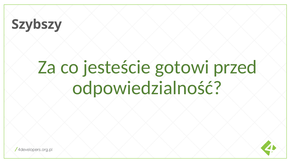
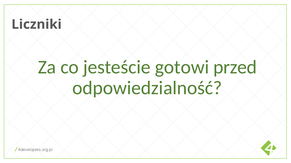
Szybszy: Szybszy -> Liczniki
